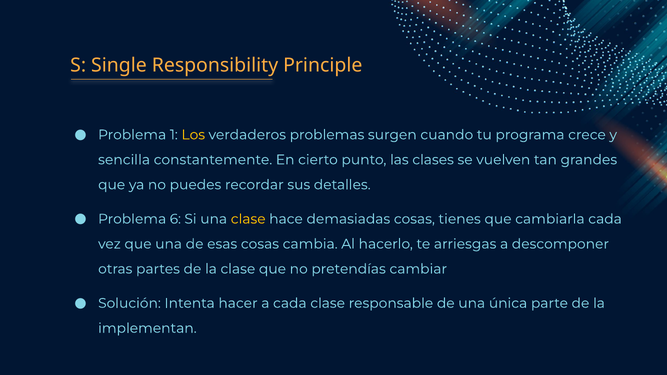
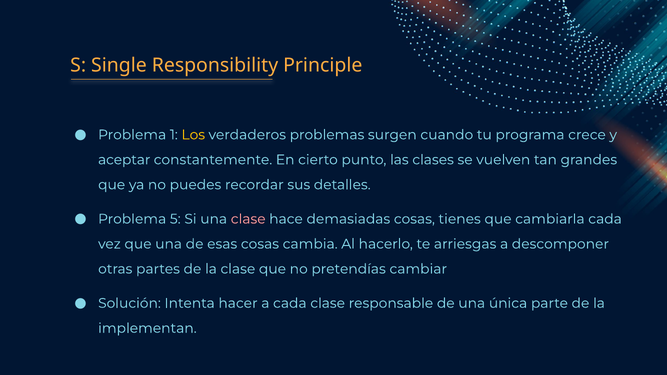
sencilla: sencilla -> aceptar
6: 6 -> 5
clase at (248, 219) colour: yellow -> pink
